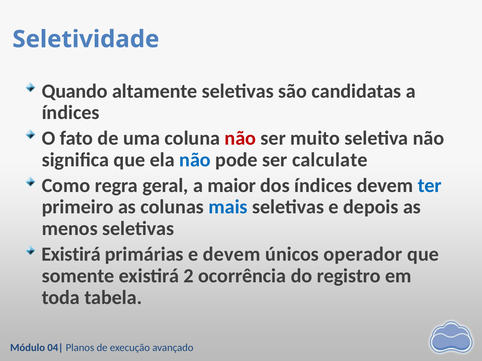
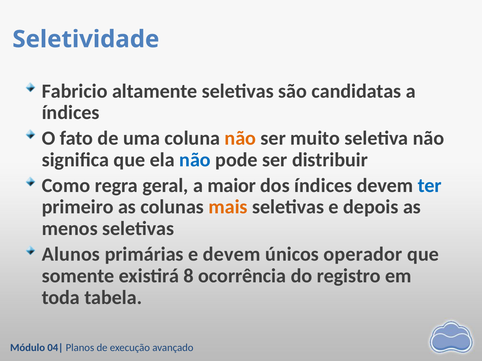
Quando: Quando -> Fabricio
não at (240, 138) colour: red -> orange
calculate: calculate -> distribuir
mais colour: blue -> orange
Existirá at (71, 255): Existirá -> Alunos
2: 2 -> 8
